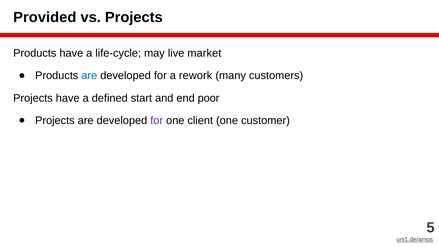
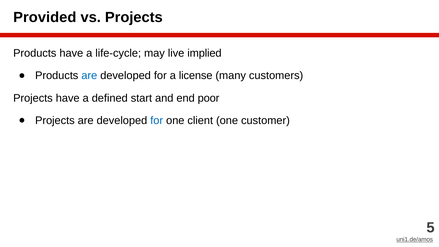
market: market -> implied
rework: rework -> license
for at (157, 121) colour: purple -> blue
